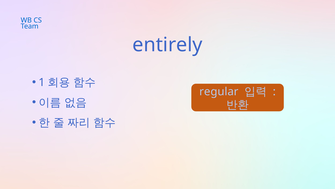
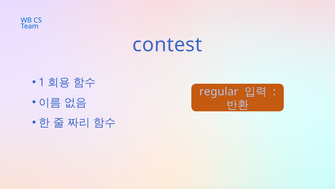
entirely: entirely -> contest
